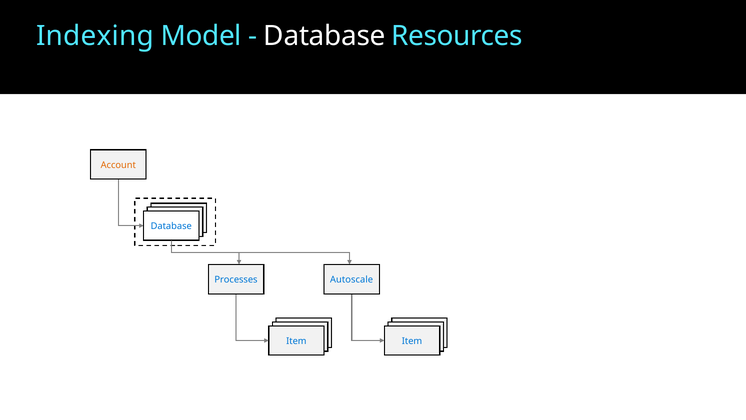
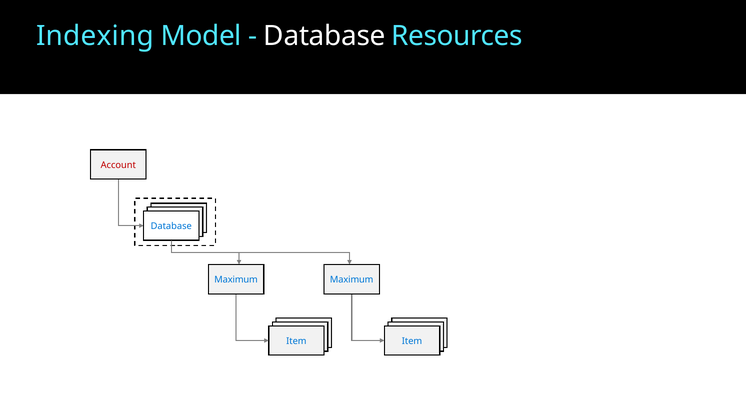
Account colour: orange -> red
Processes at (236, 280): Processes -> Maximum
Autoscale at (352, 280): Autoscale -> Maximum
